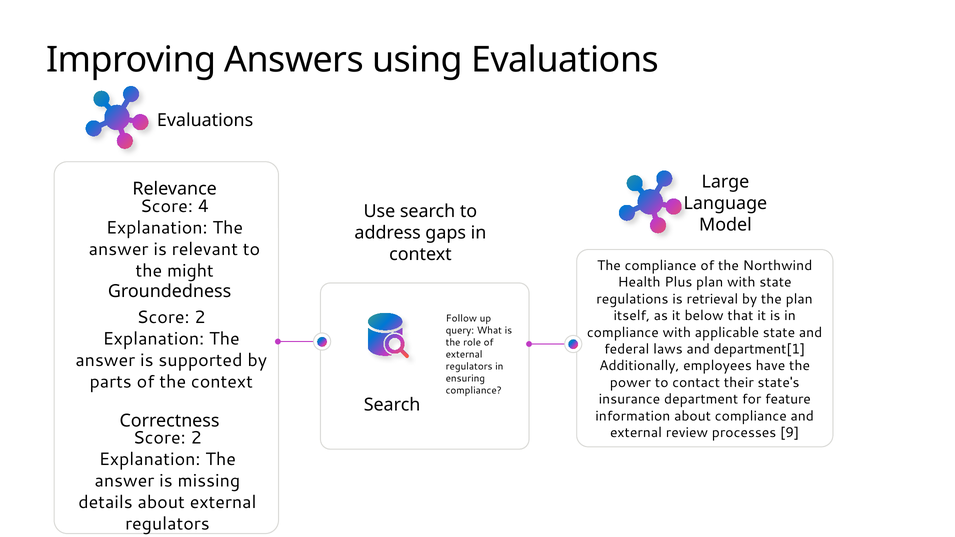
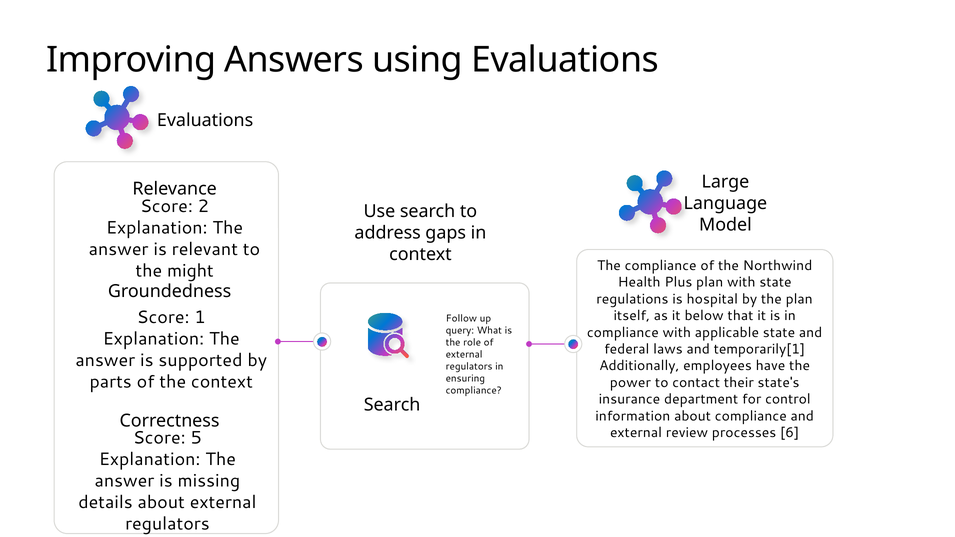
4: 4 -> 2
retrieval: retrieval -> hospital
2 at (200, 317): 2 -> 1
department[1: department[1 -> temporarily[1
feature: feature -> control
9: 9 -> 6
2 at (196, 438): 2 -> 5
